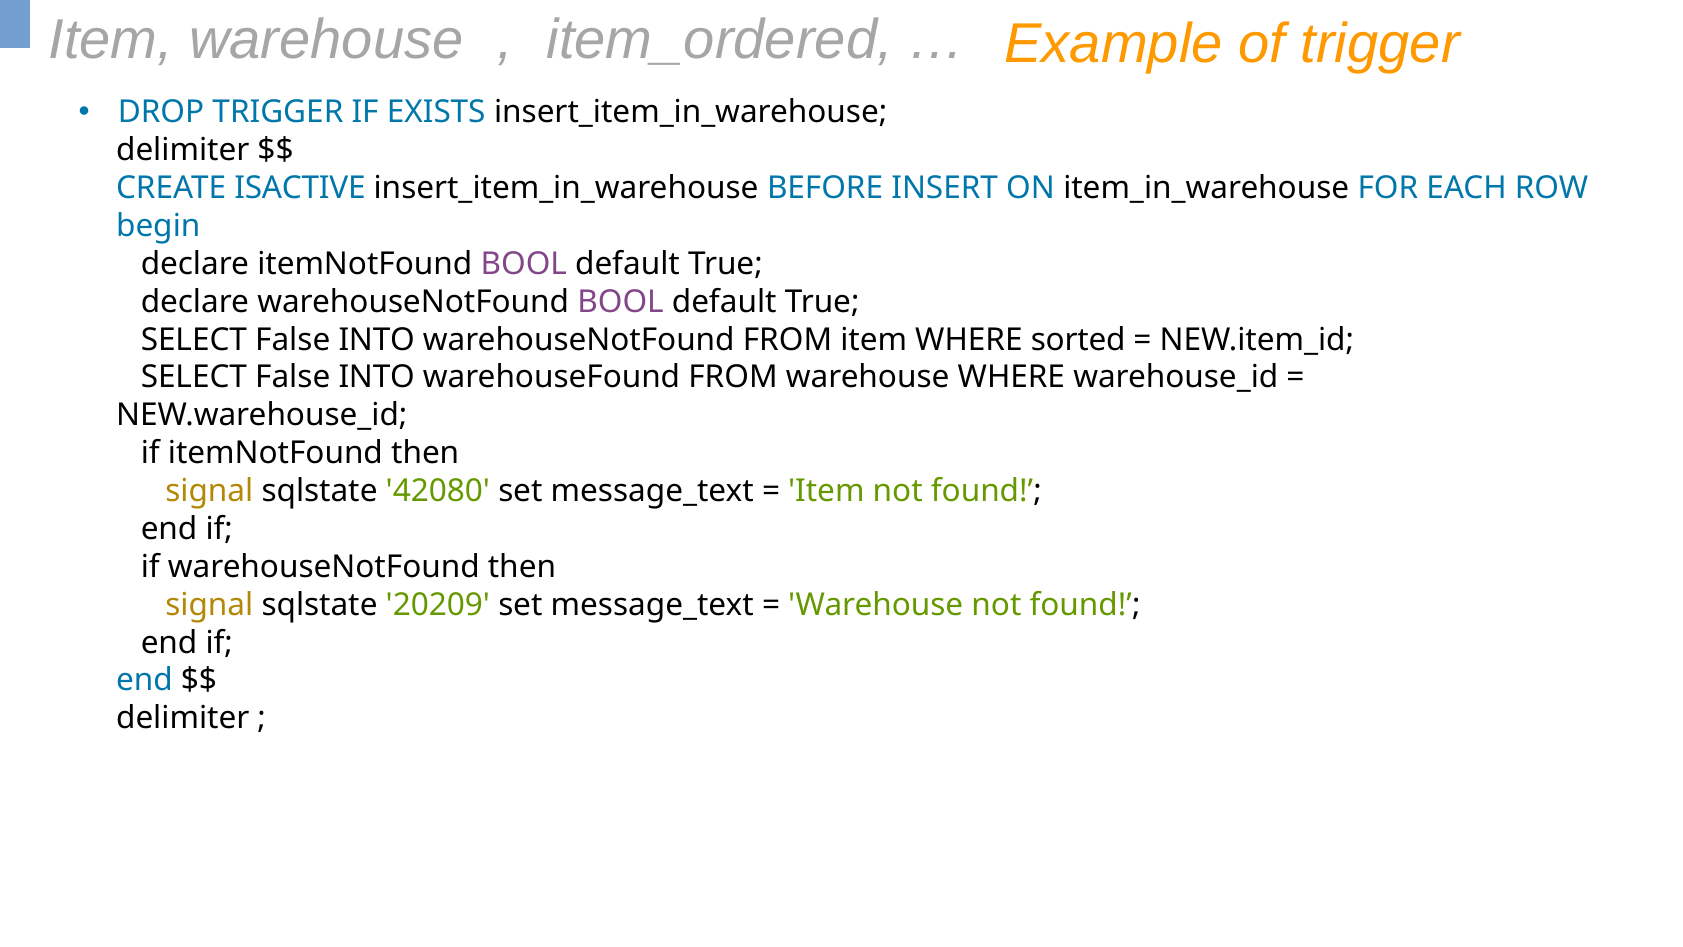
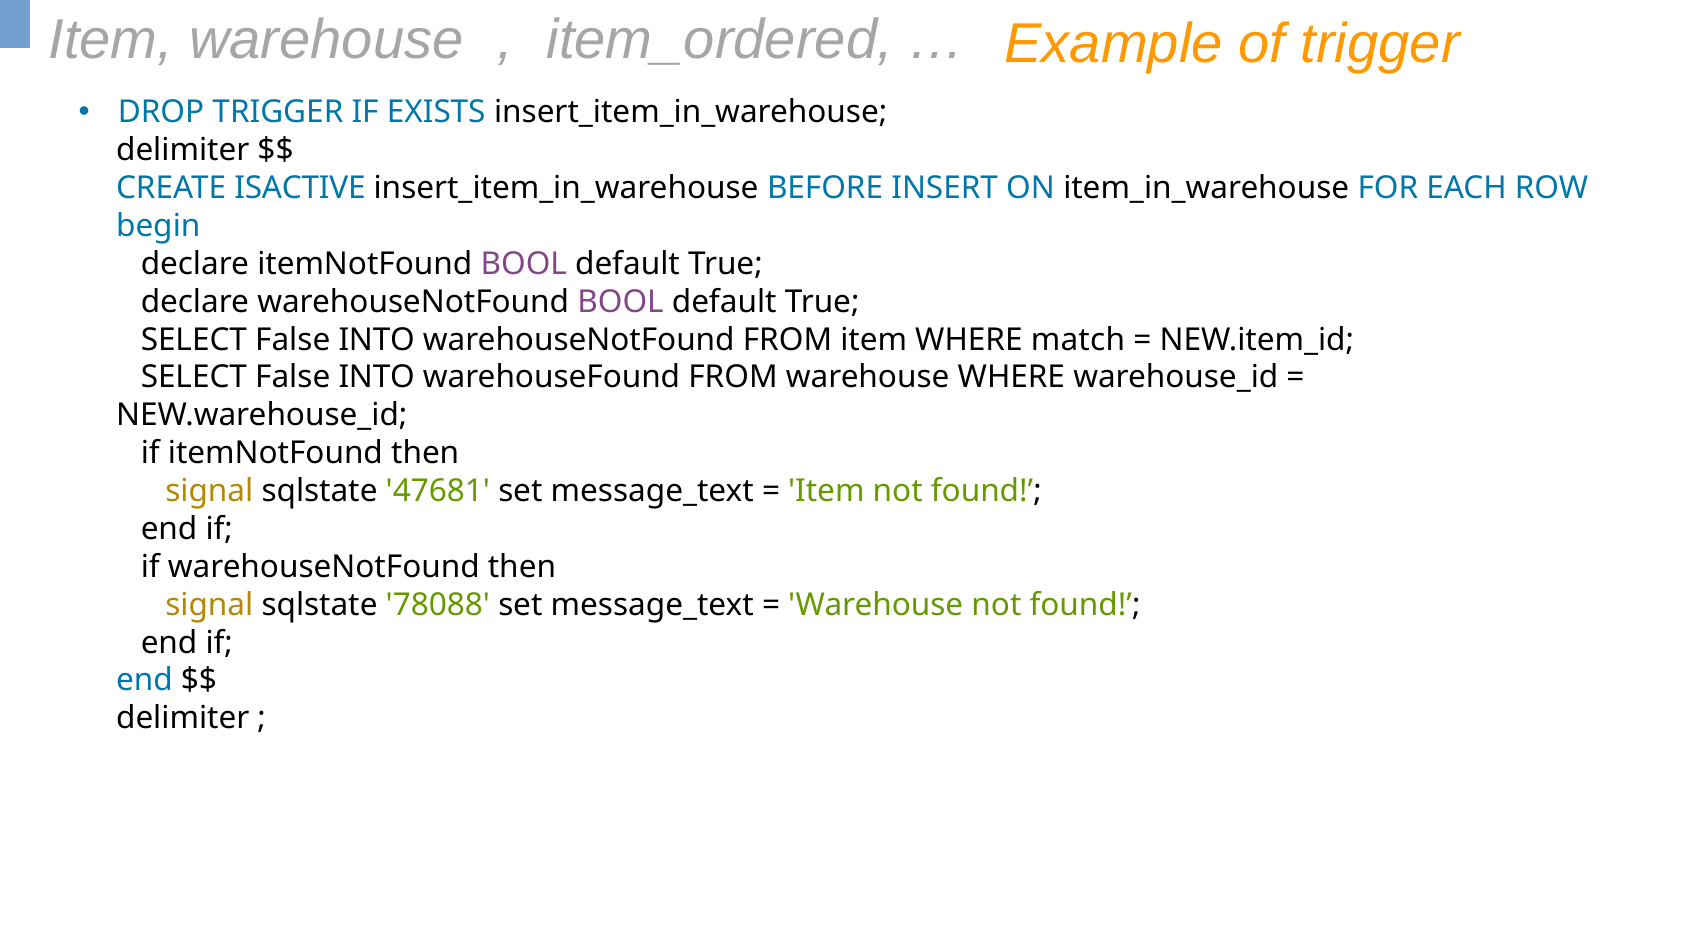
sorted: sorted -> match
42080: 42080 -> 47681
20209: 20209 -> 78088
